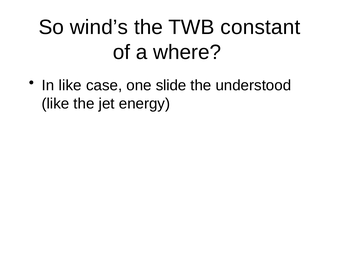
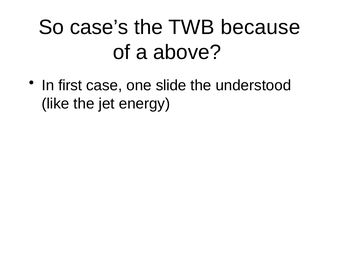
wind’s: wind’s -> case’s
constant: constant -> because
where: where -> above
In like: like -> first
